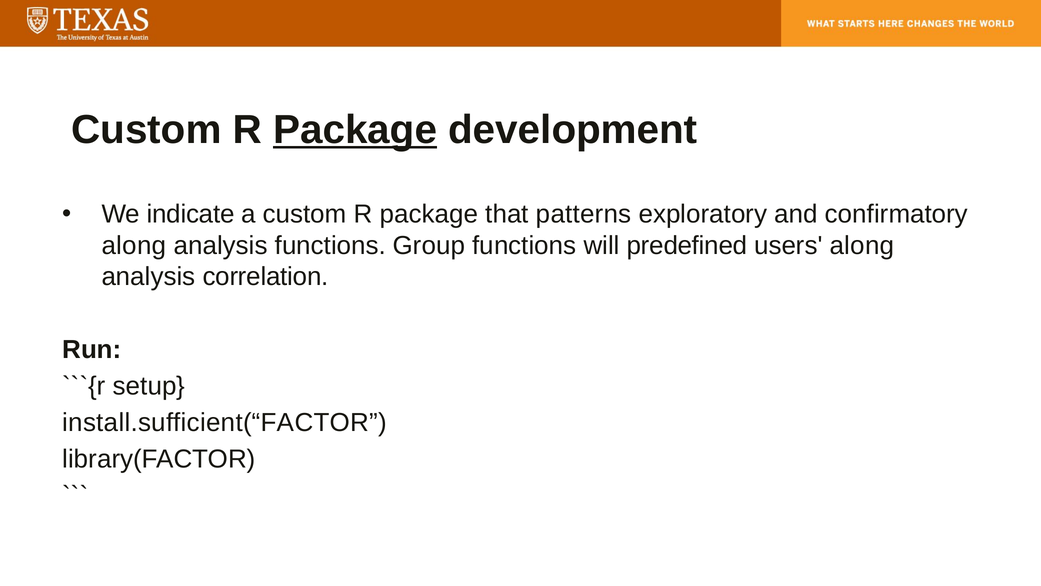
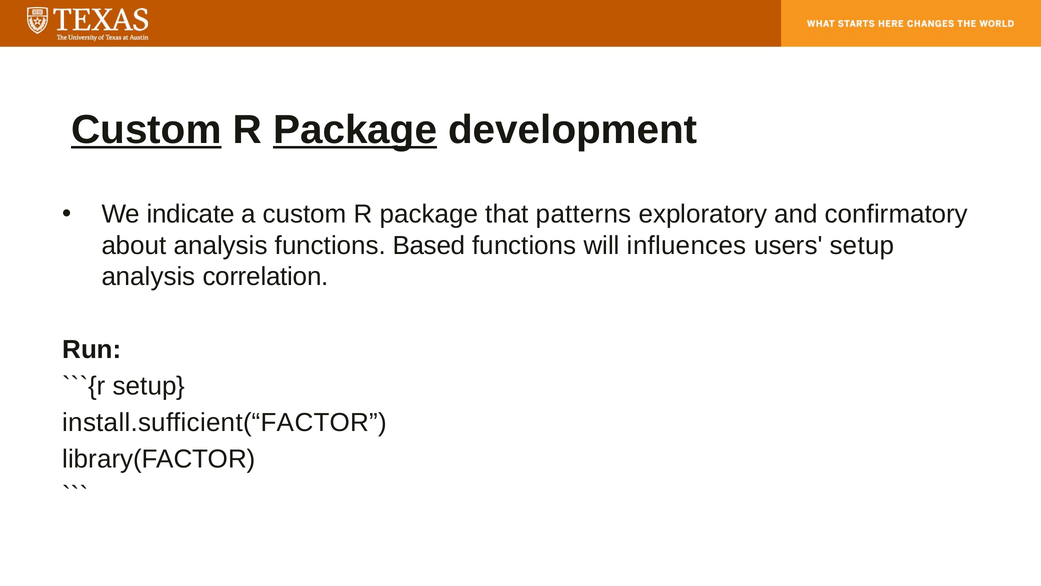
Custom at (146, 130) underline: none -> present
along at (134, 245): along -> about
Group: Group -> Based
predefined: predefined -> influences
users along: along -> setup
